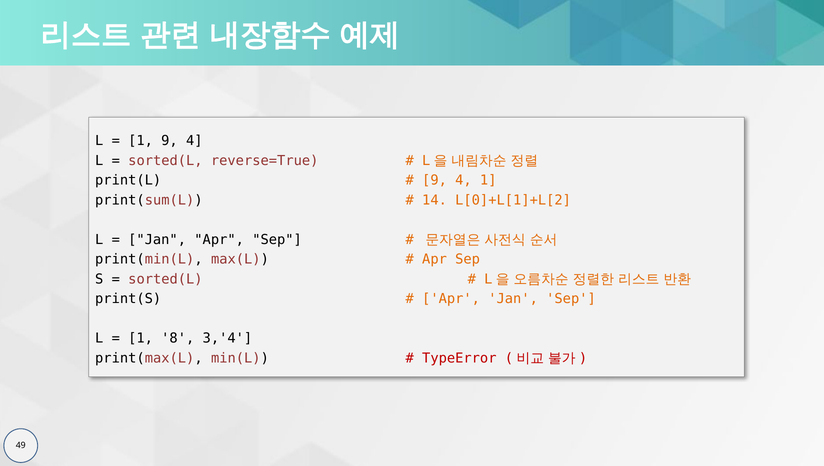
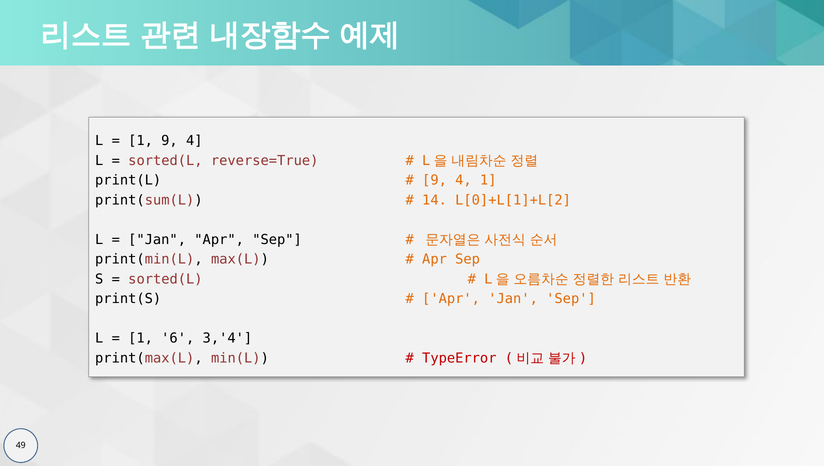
8: 8 -> 6
